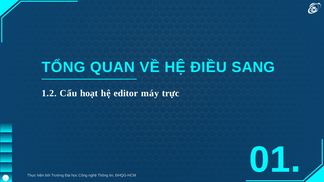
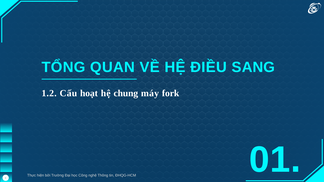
editor: editor -> chung
trực: trực -> fork
